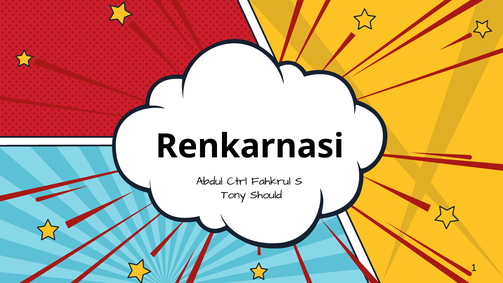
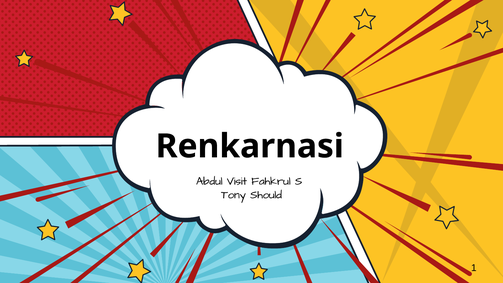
Ctrl: Ctrl -> Visit
